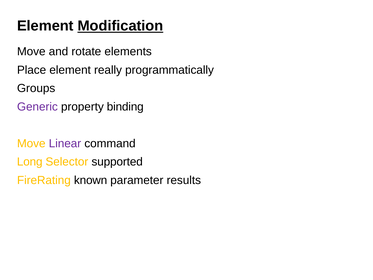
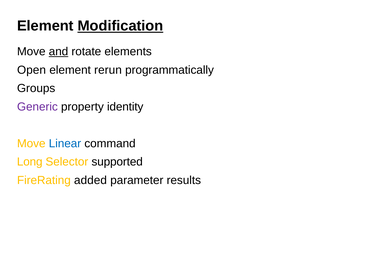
and underline: none -> present
Place: Place -> Open
really: really -> rerun
binding: binding -> identity
Linear colour: purple -> blue
known: known -> added
